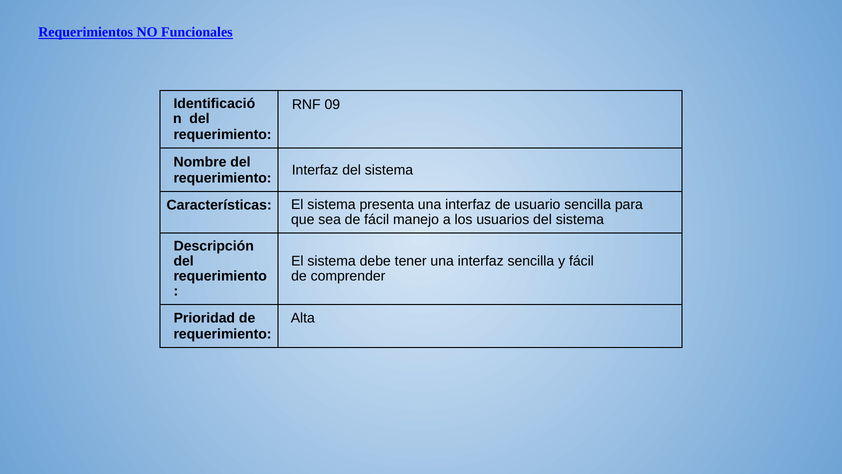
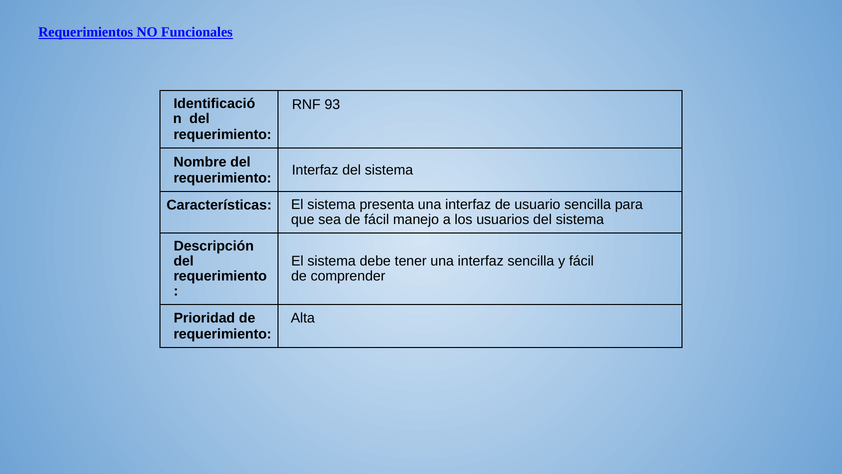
09: 09 -> 93
